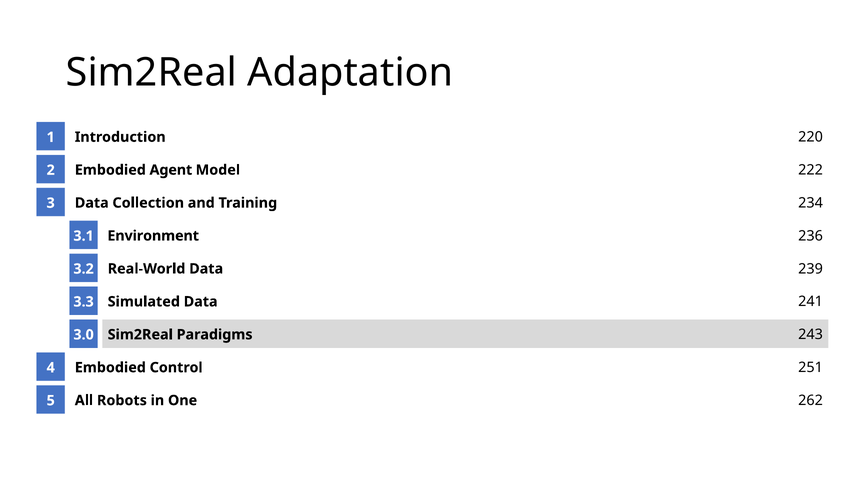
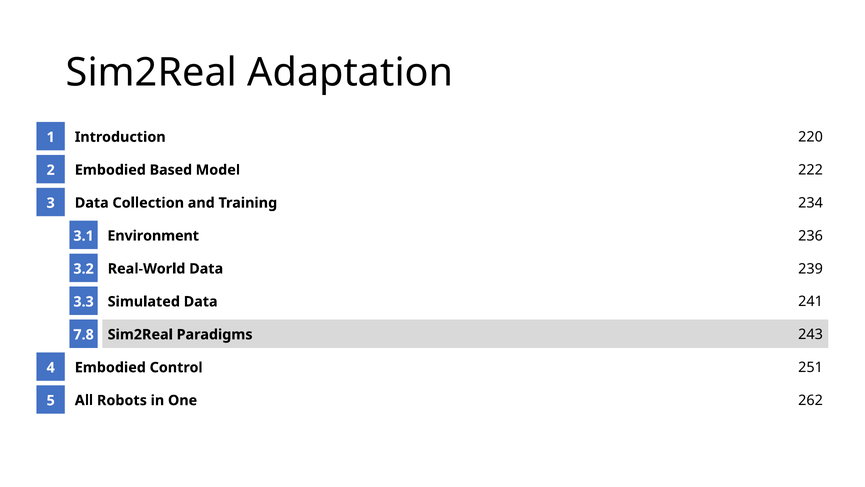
Agent: Agent -> Based
3.0: 3.0 -> 7.8
